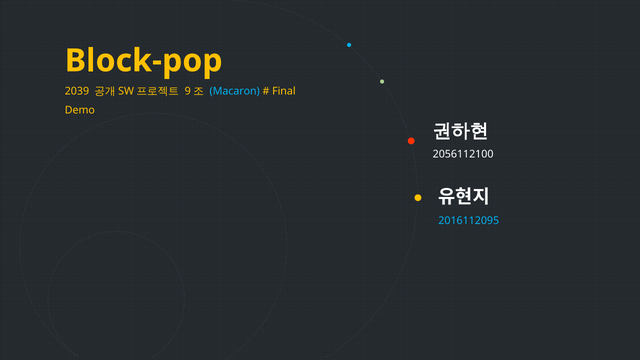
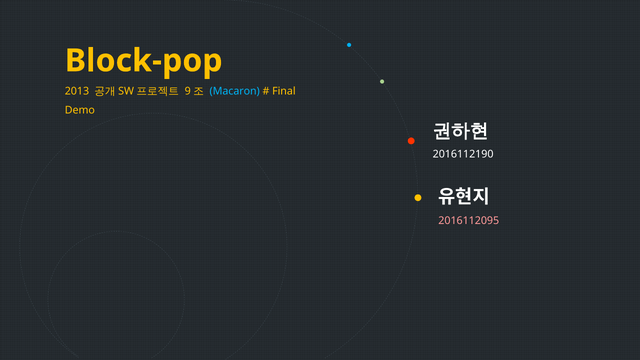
2039: 2039 -> 2013
2056112100: 2056112100 -> 2016112190
2016112095 colour: light blue -> pink
